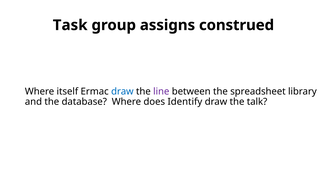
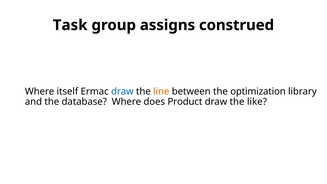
line colour: purple -> orange
spreadsheet: spreadsheet -> optimization
Identify: Identify -> Product
talk: talk -> like
